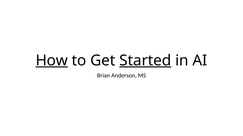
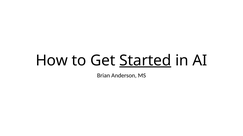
How underline: present -> none
